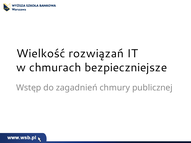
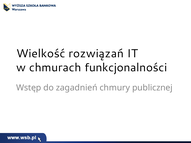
bezpieczniejsze: bezpieczniejsze -> funkcjonalności
